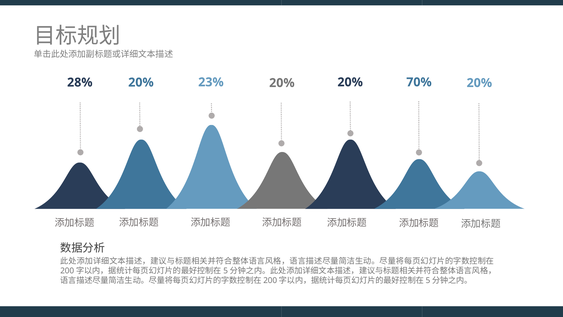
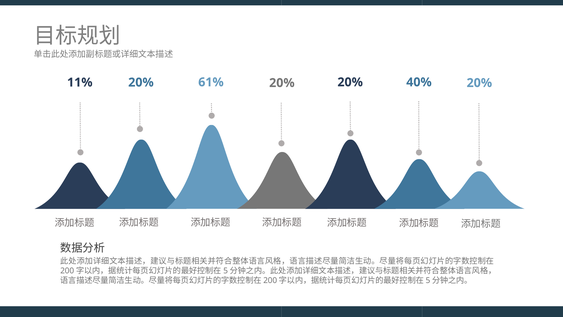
23%: 23% -> 61%
70%: 70% -> 40%
28%: 28% -> 11%
